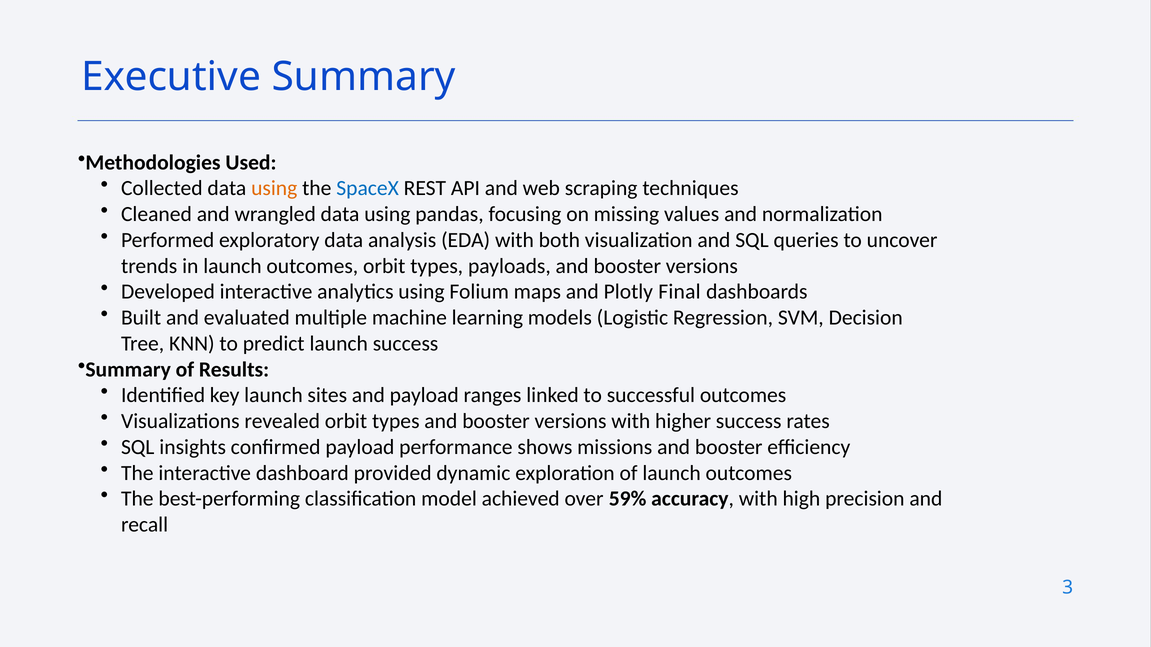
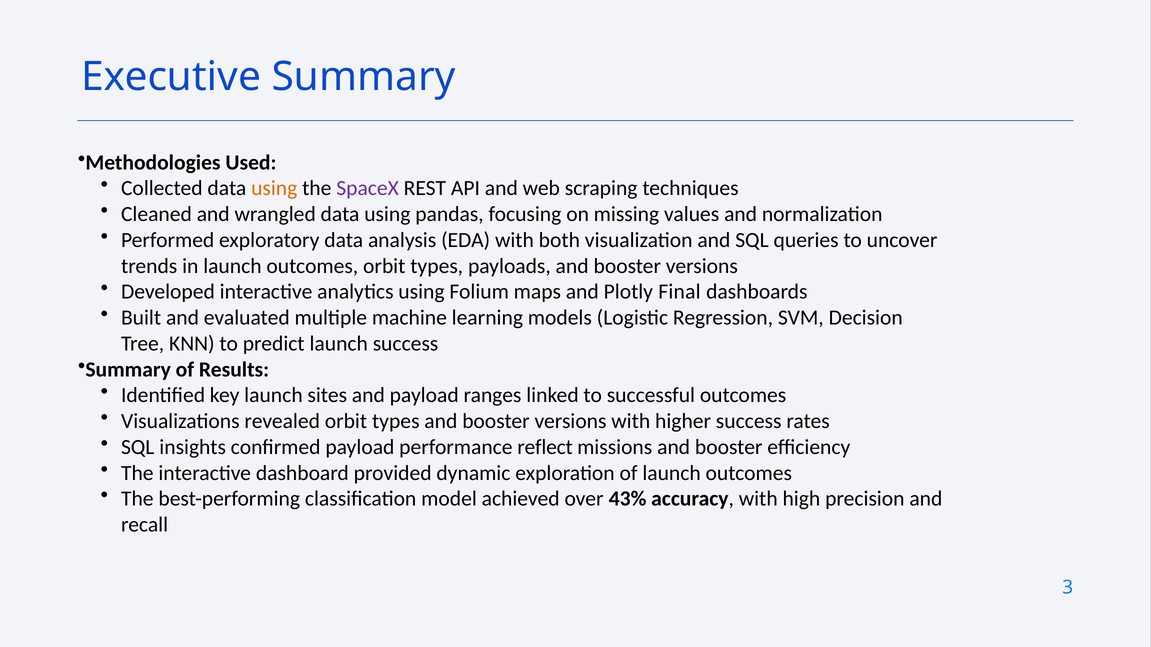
SpaceX colour: blue -> purple
shows: shows -> reflect
59%: 59% -> 43%
